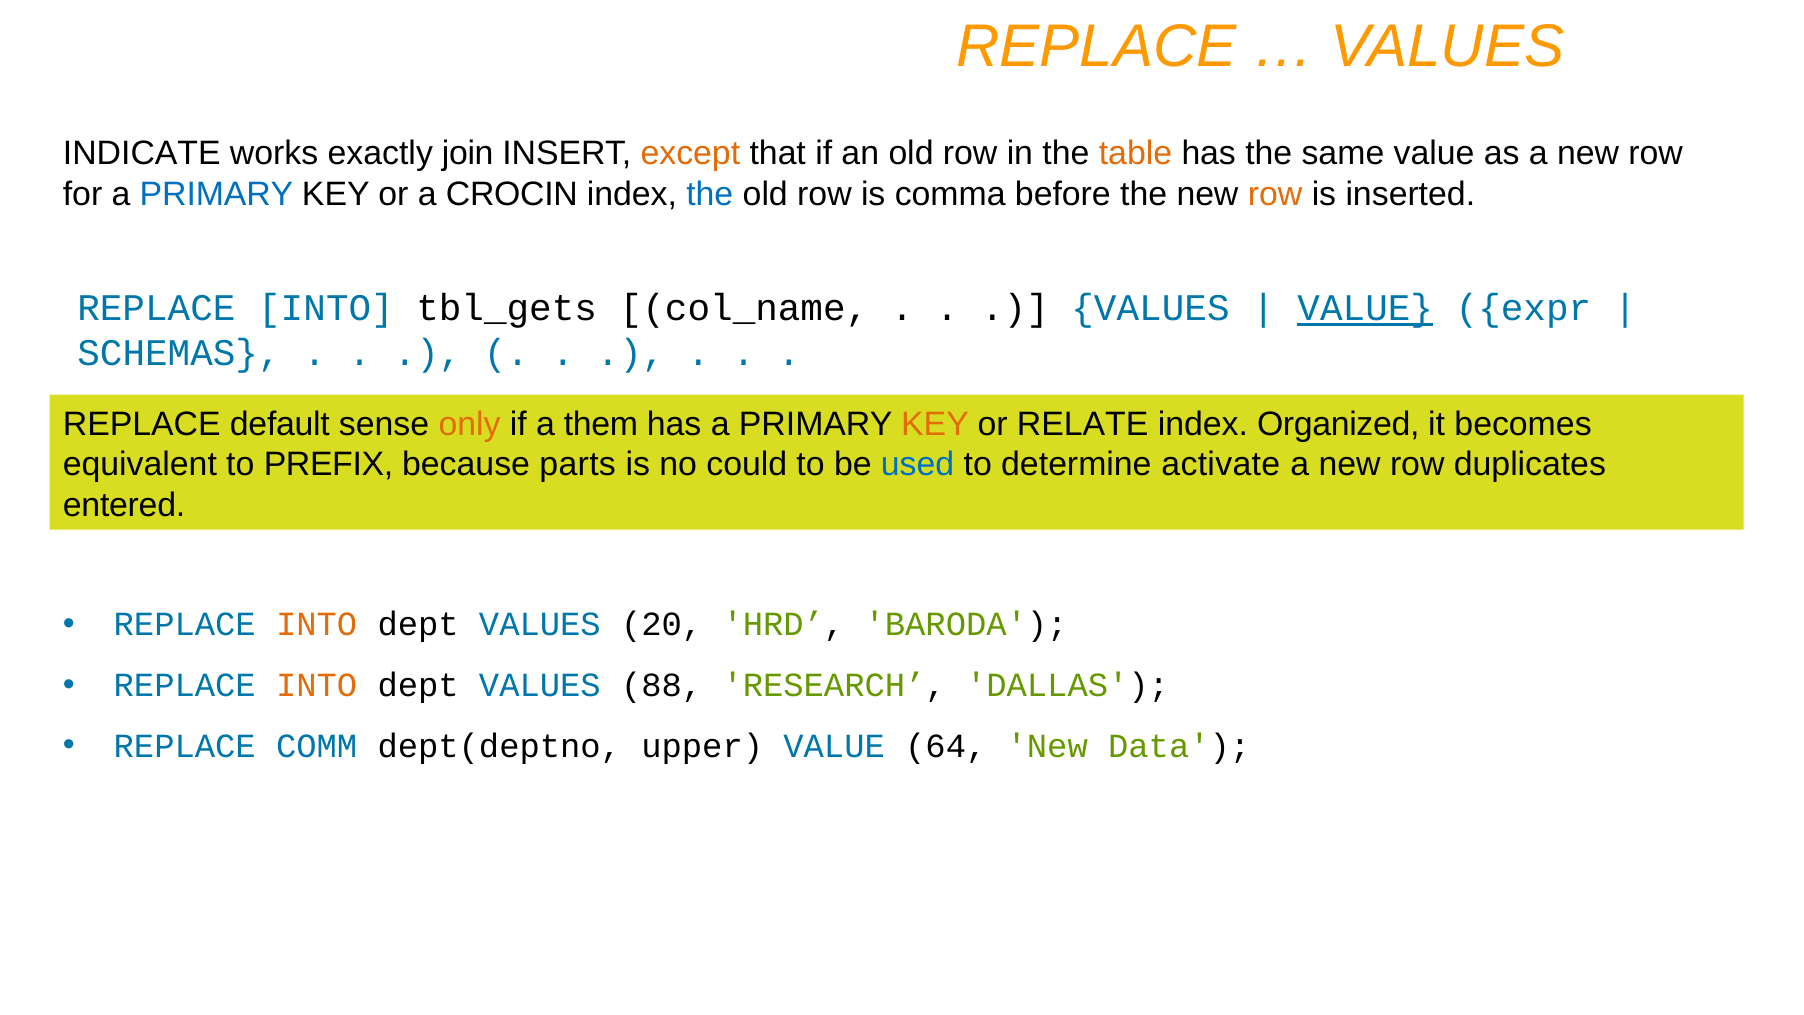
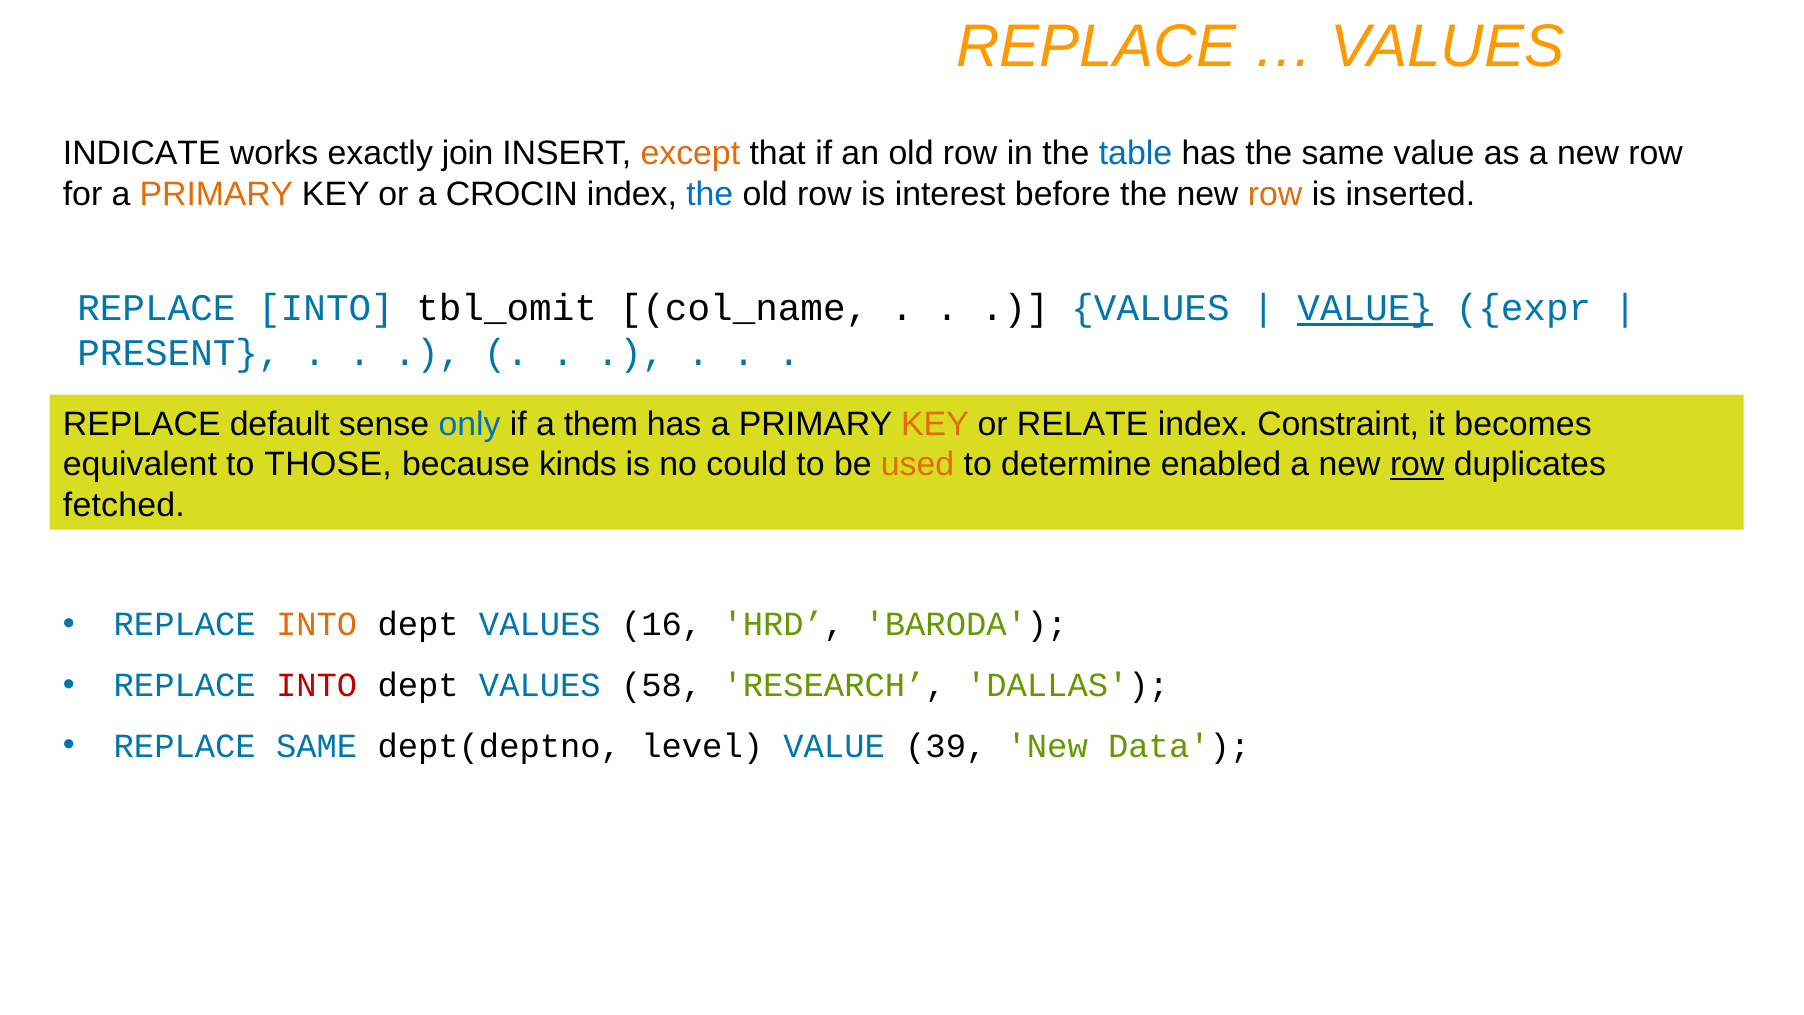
table colour: orange -> blue
PRIMARY at (216, 194) colour: blue -> orange
comma: comma -> interest
tbl_gets: tbl_gets -> tbl_omit
SCHEMAS: SCHEMAS -> PRESENT
only colour: orange -> blue
Organized: Organized -> Constraint
PREFIX: PREFIX -> THOSE
parts: parts -> kinds
used colour: blue -> orange
activate: activate -> enabled
row at (1417, 464) underline: none -> present
entered: entered -> fetched
20: 20 -> 16
INTO at (317, 686) colour: orange -> red
88: 88 -> 58
REPLACE COMM: COMM -> SAME
upper: upper -> level
64: 64 -> 39
